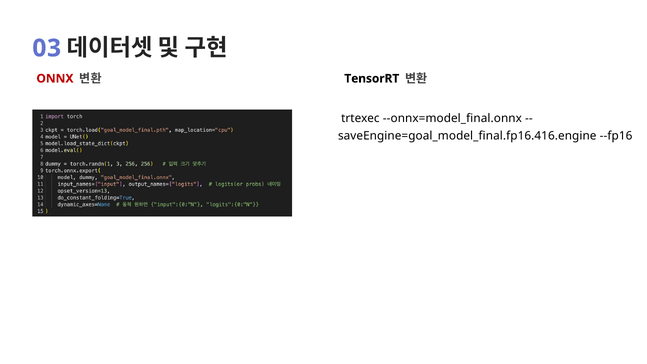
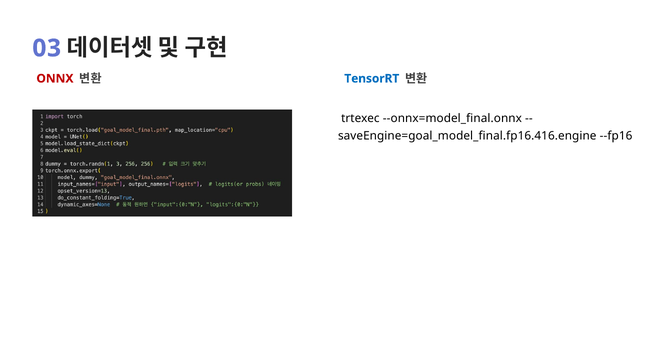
TensorRT colour: black -> blue
